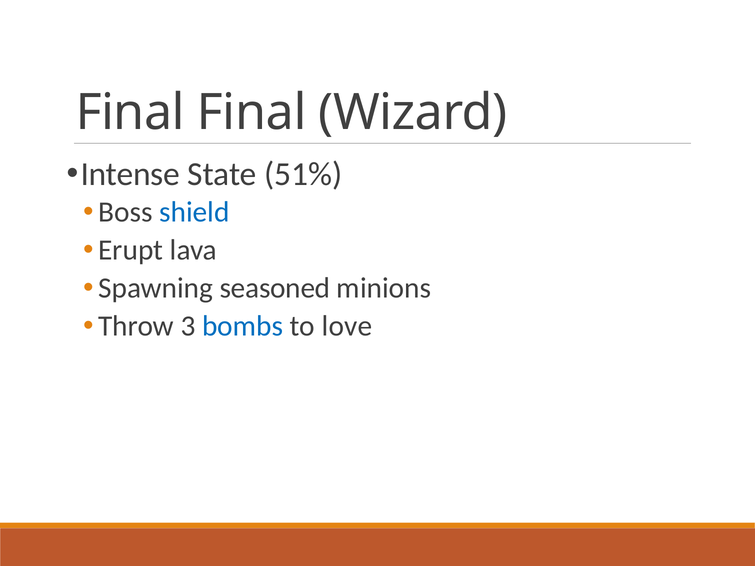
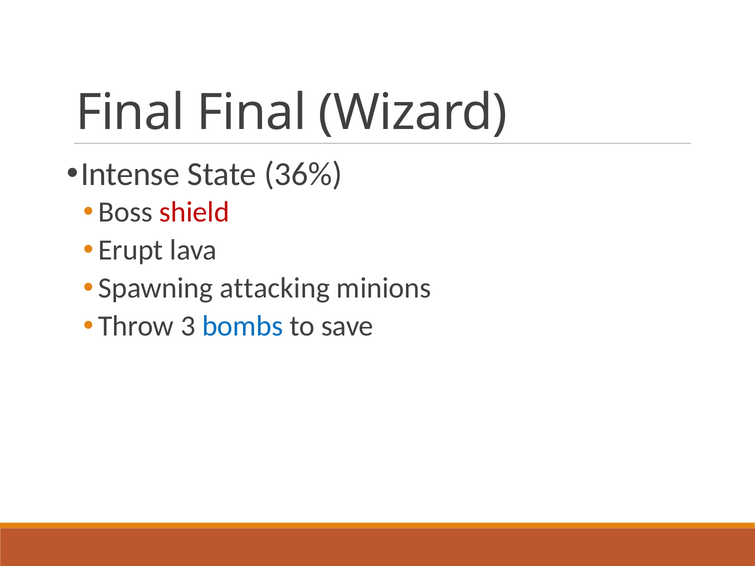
51%: 51% -> 36%
shield colour: blue -> red
seasoned: seasoned -> attacking
love: love -> save
